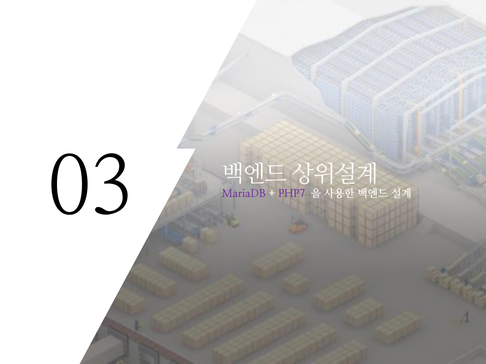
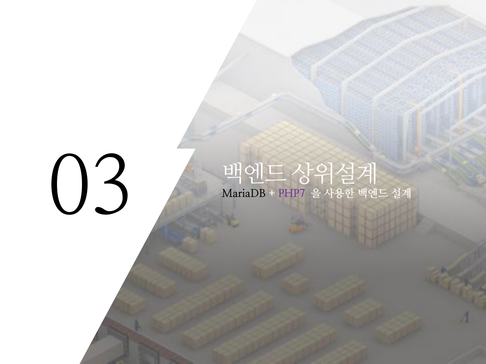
MariaDB colour: purple -> black
